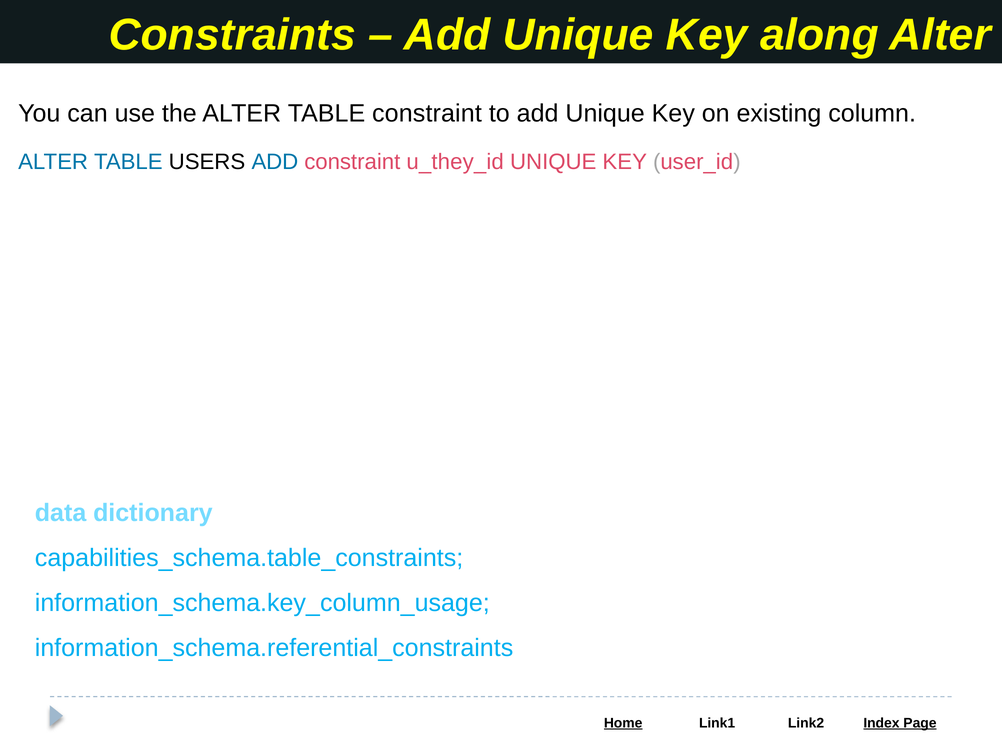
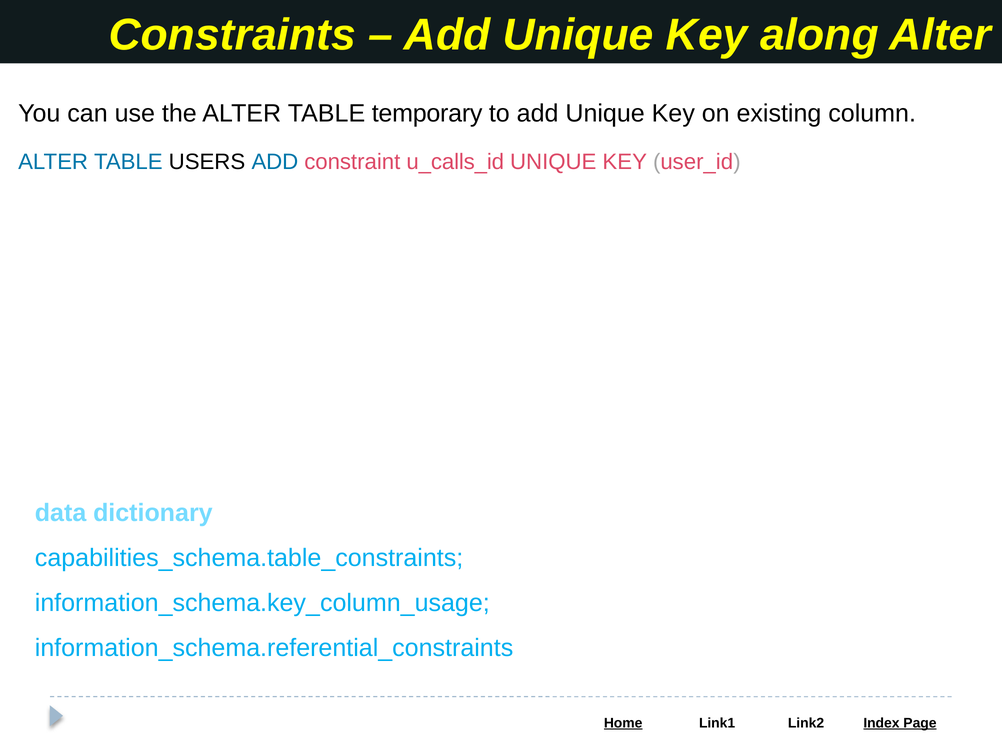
TABLE constraint: constraint -> temporary
u_they_id: u_they_id -> u_calls_id
